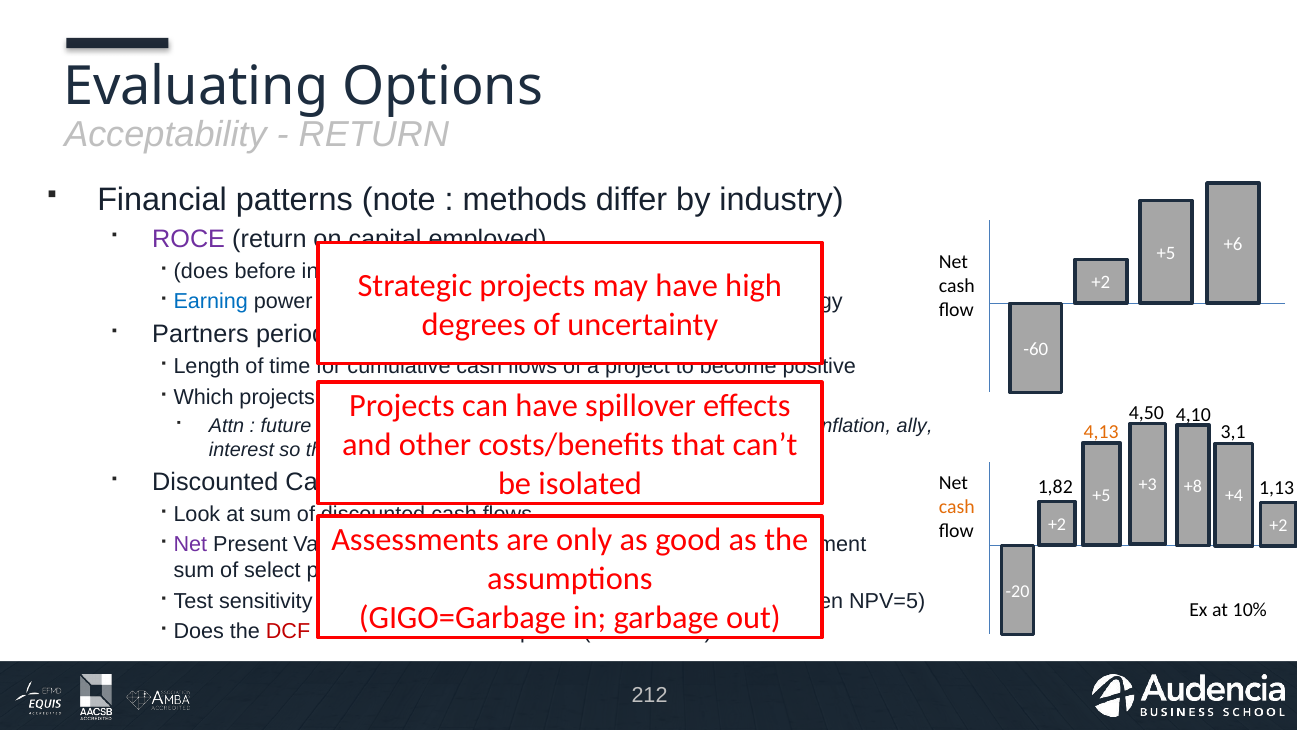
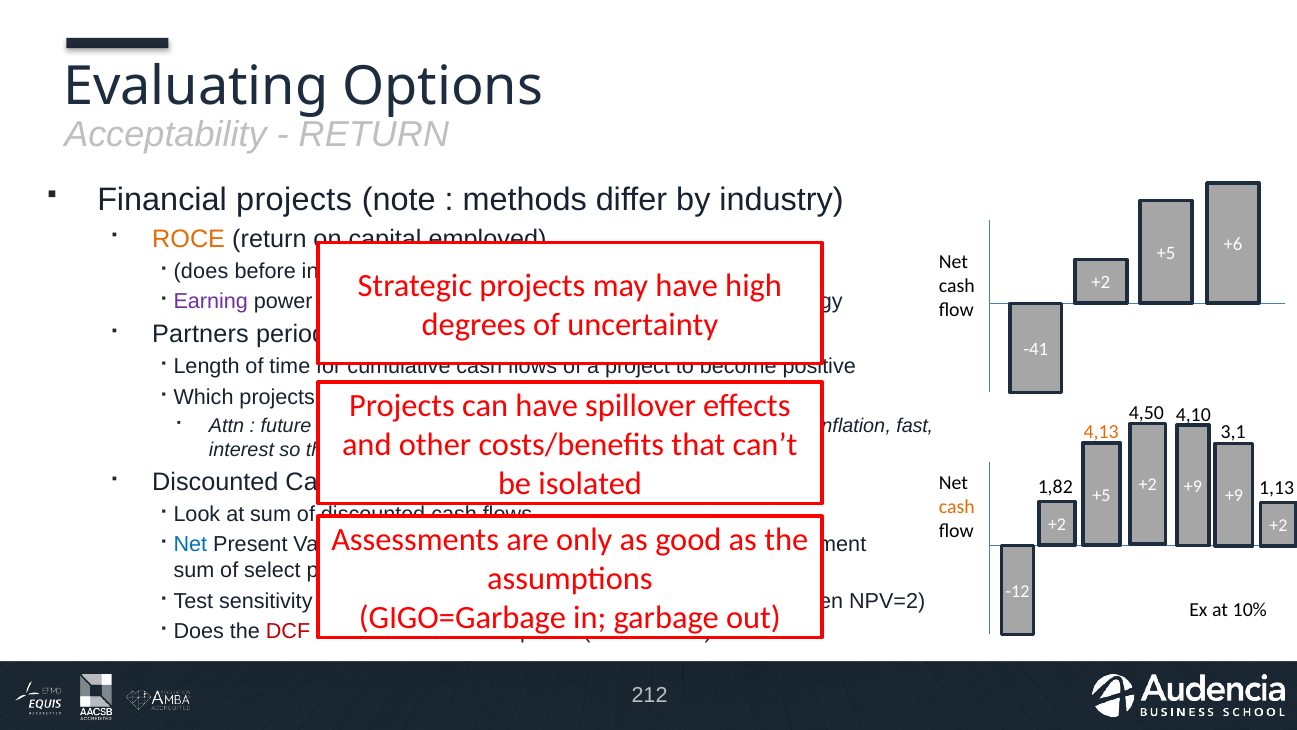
Financial patterns: patterns -> projects
ROCE colour: purple -> orange
Earning colour: blue -> purple
-60: -60 -> -41
ally: ally -> fast
+3 at (1148, 485): +3 -> +2
+8 at (1193, 486): +8 -> +9
+4 at (1234, 496): +4 -> +9
Net at (190, 544) colour: purple -> blue
-20: -20 -> -12
NPV=5: NPV=5 -> NPV=2
